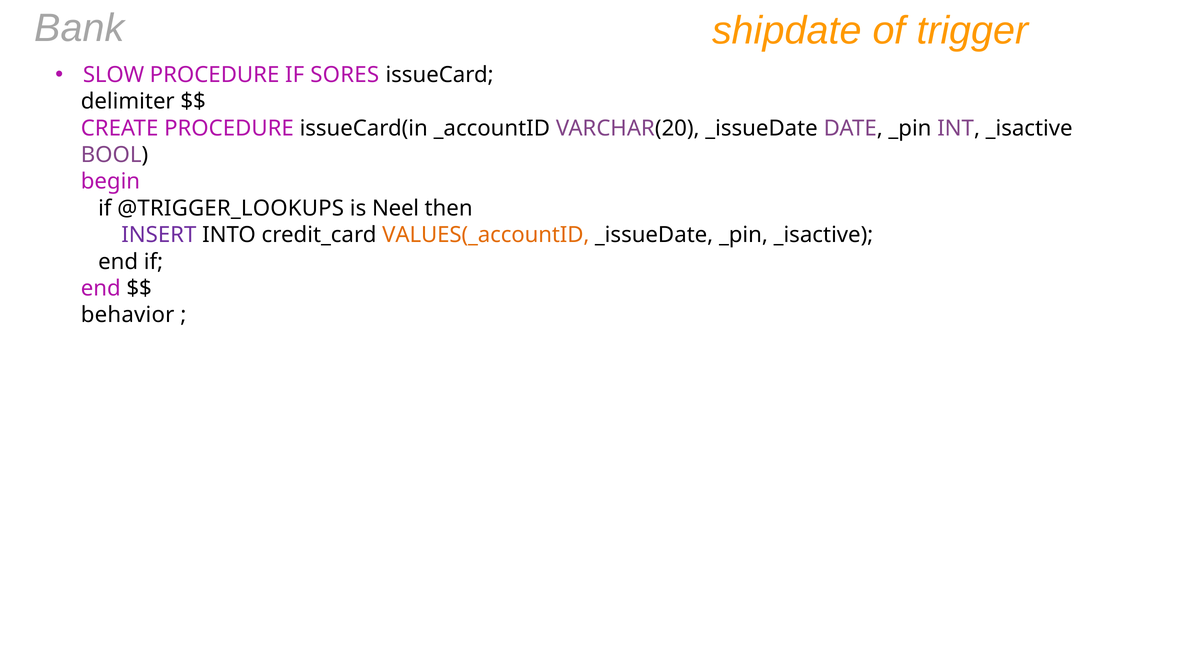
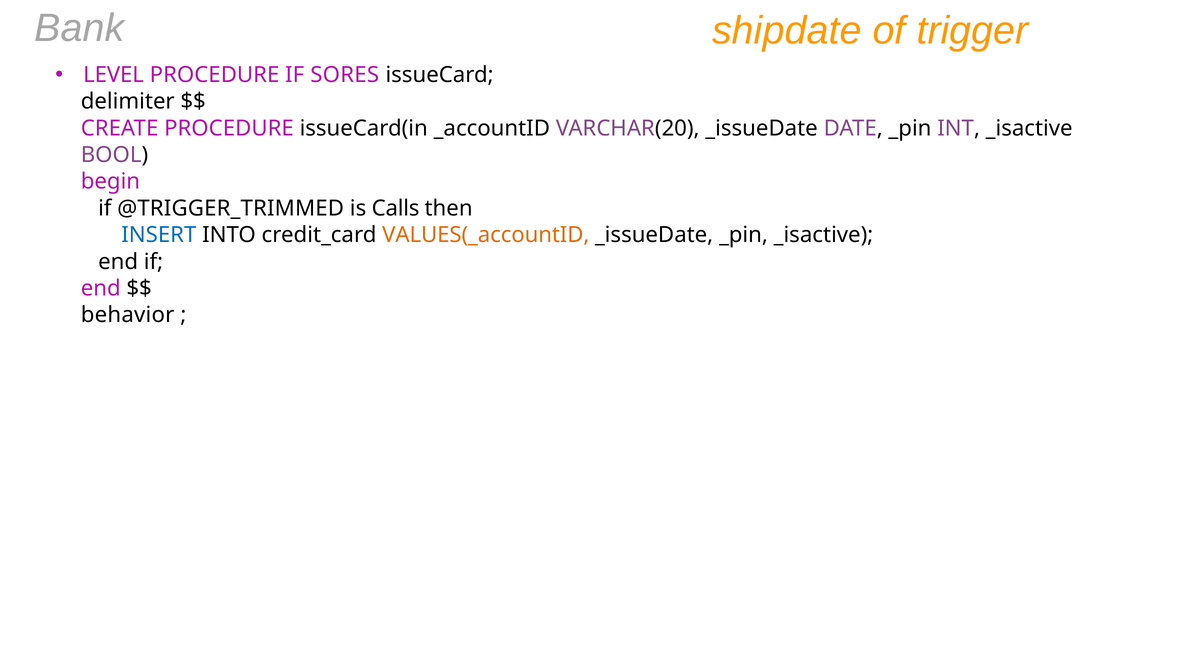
SLOW: SLOW -> LEVEL
@TRIGGER_LOOKUPS: @TRIGGER_LOOKUPS -> @TRIGGER_TRIMMED
Neel: Neel -> Calls
INSERT colour: purple -> blue
